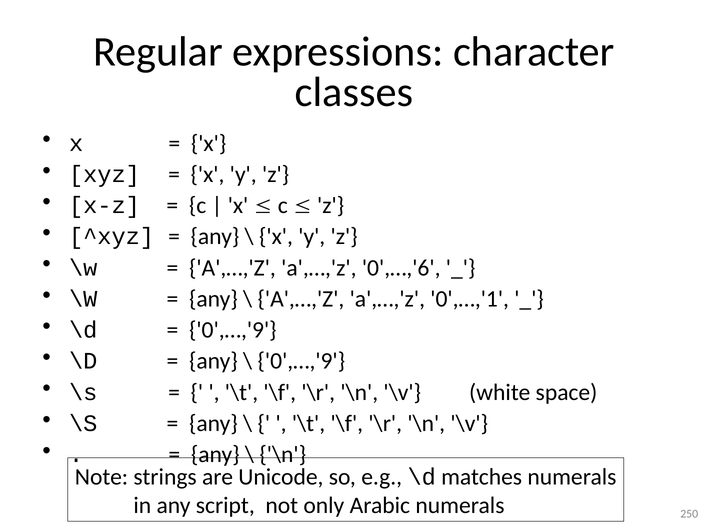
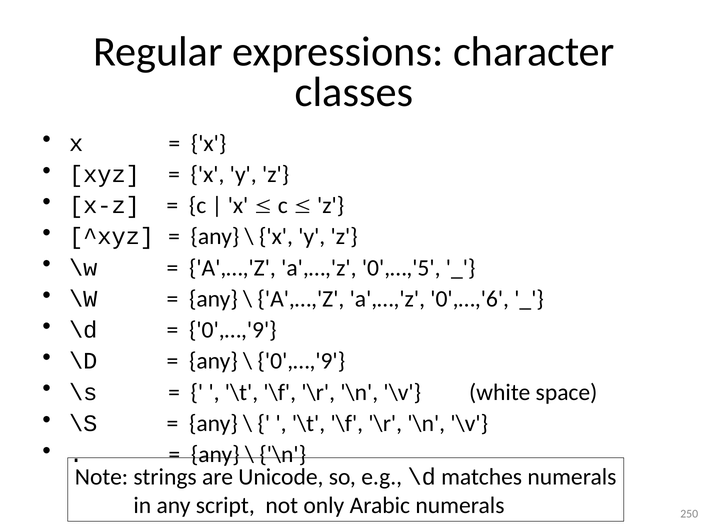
0',…,'6: 0',…,'6 -> 0',…,'5
0',…,'1: 0',…,'1 -> 0',…,'6
